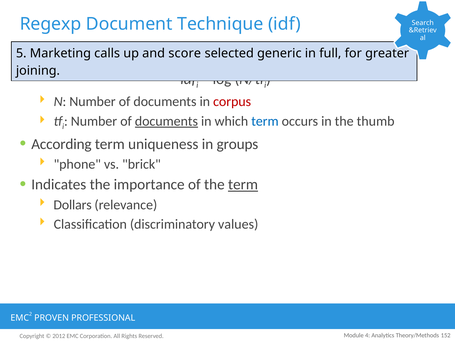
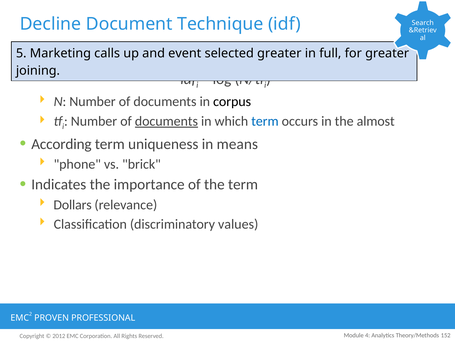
Regexp: Regexp -> Decline
score: score -> event
selected generic: generic -> greater
corpus colour: red -> black
thumb: thumb -> almost
groups: groups -> means
term at (243, 185) underline: present -> none
